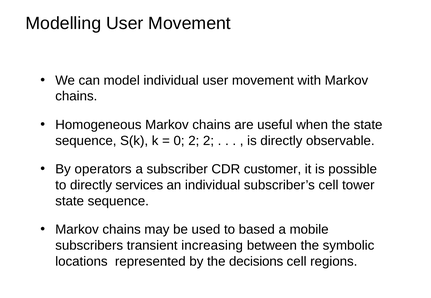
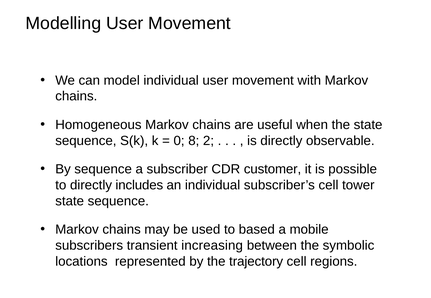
0 2: 2 -> 8
By operators: operators -> sequence
services: services -> includes
decisions: decisions -> trajectory
